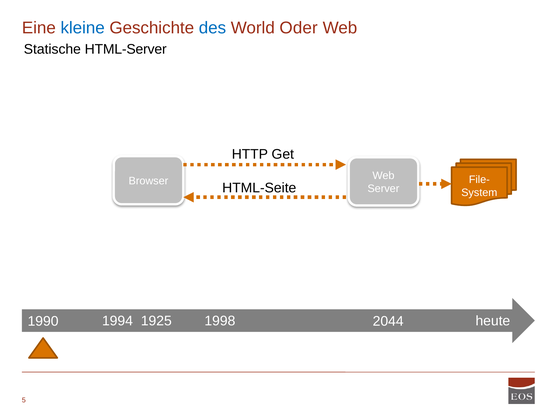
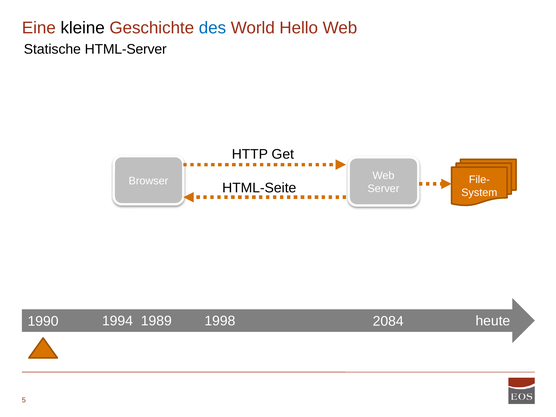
kleine colour: blue -> black
Oder: Oder -> Hello
1925: 1925 -> 1989
2044: 2044 -> 2084
